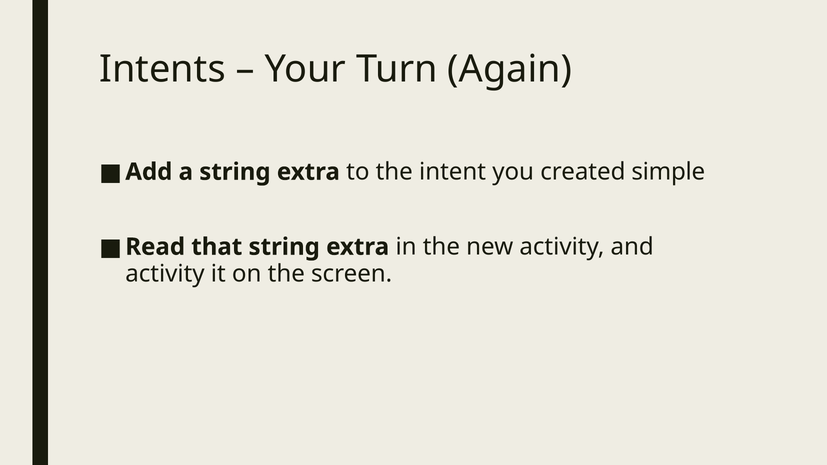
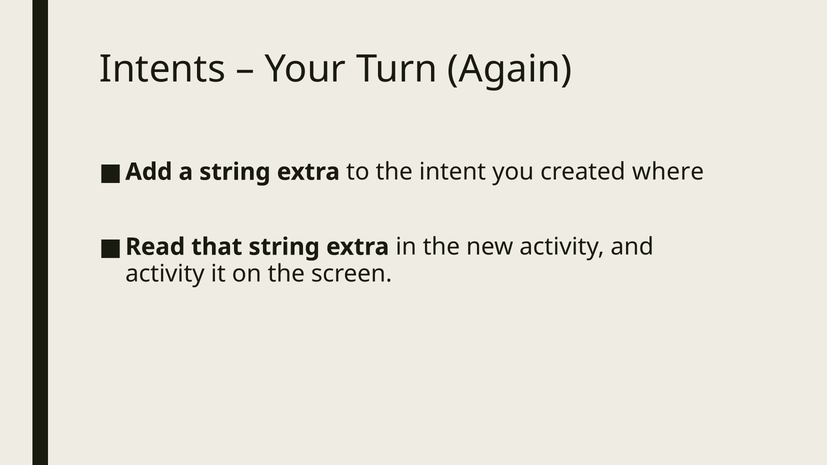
simple: simple -> where
